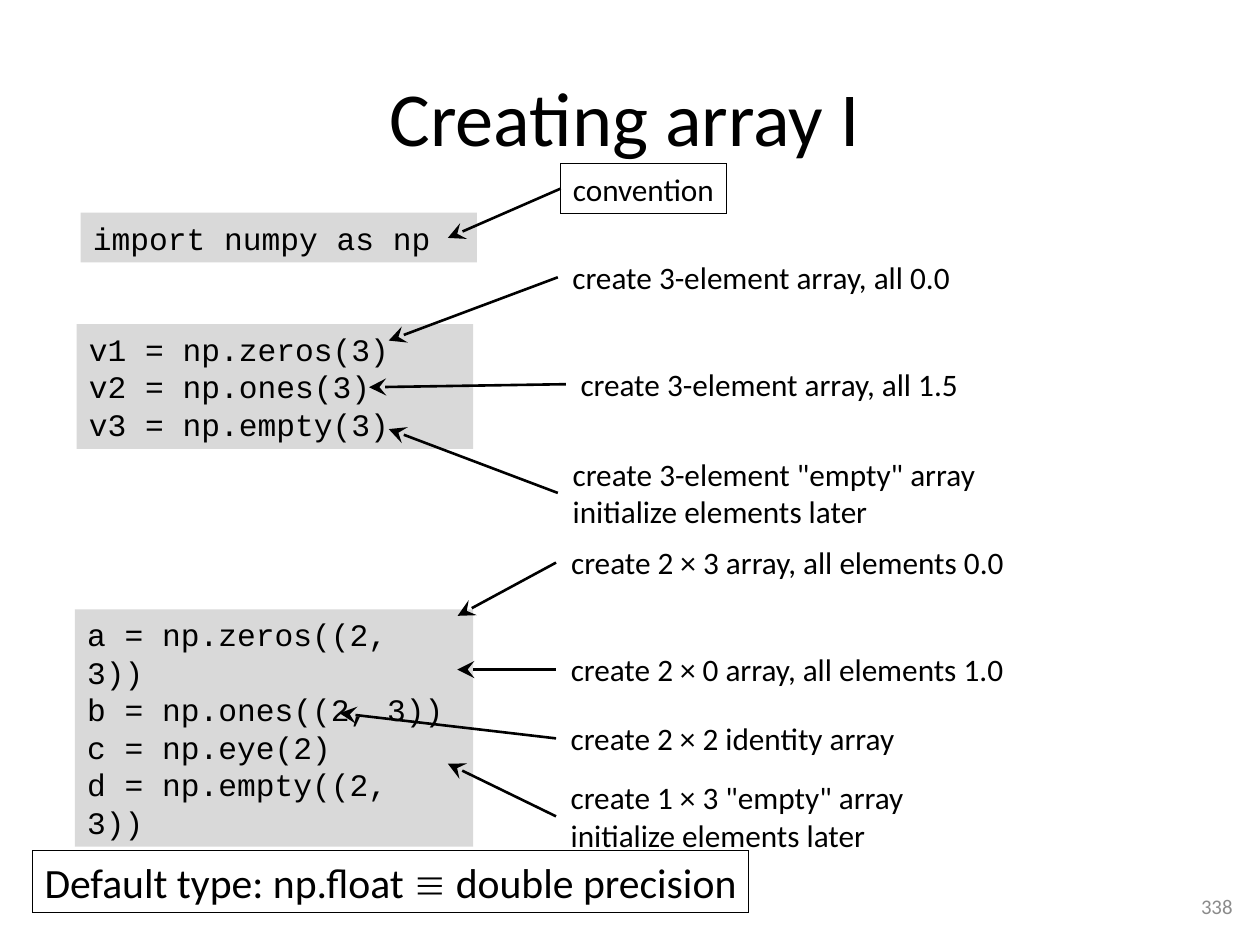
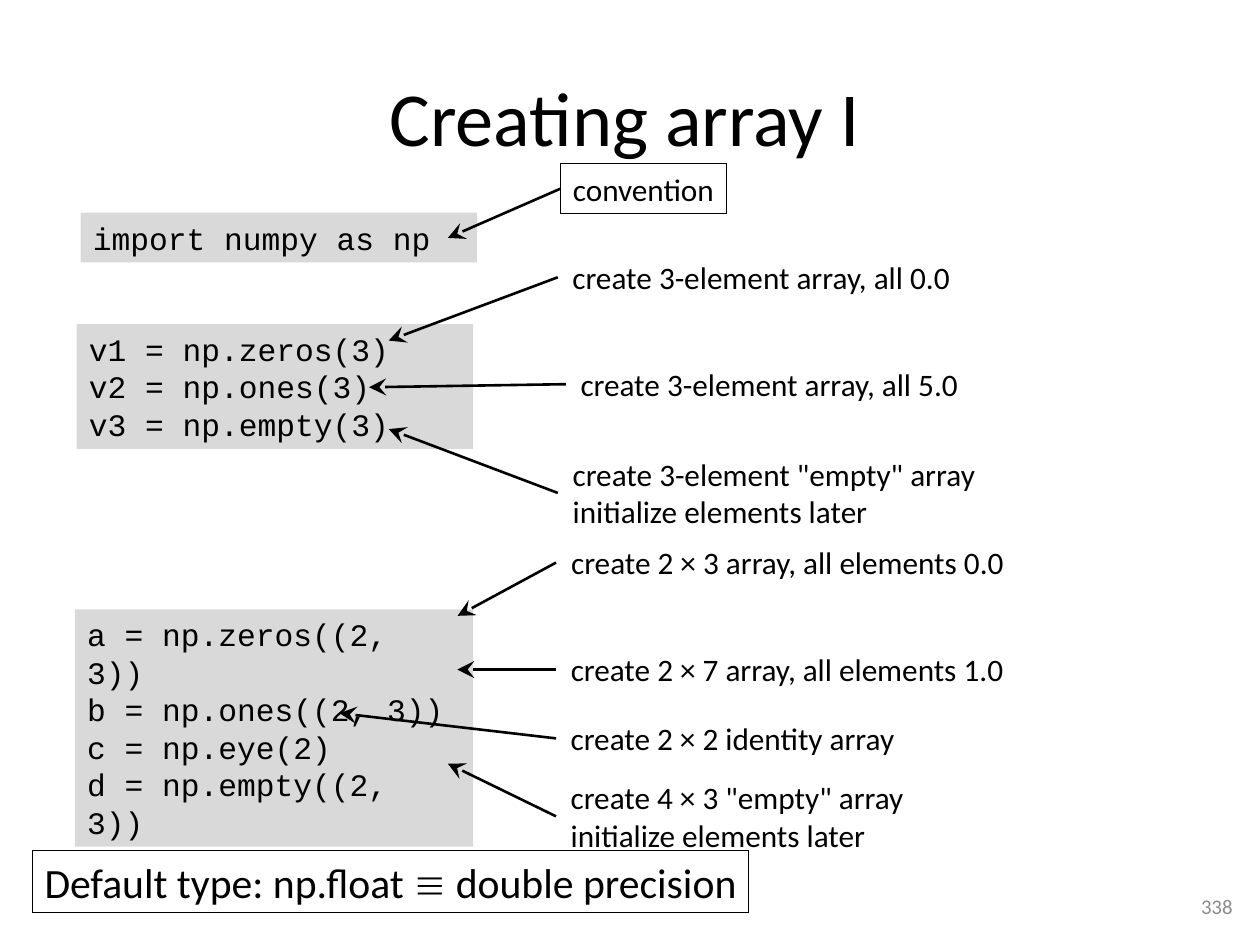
1.5: 1.5 -> 5.0
0: 0 -> 7
1: 1 -> 4
